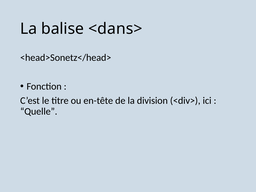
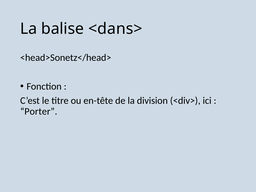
Quelle: Quelle -> Porter
